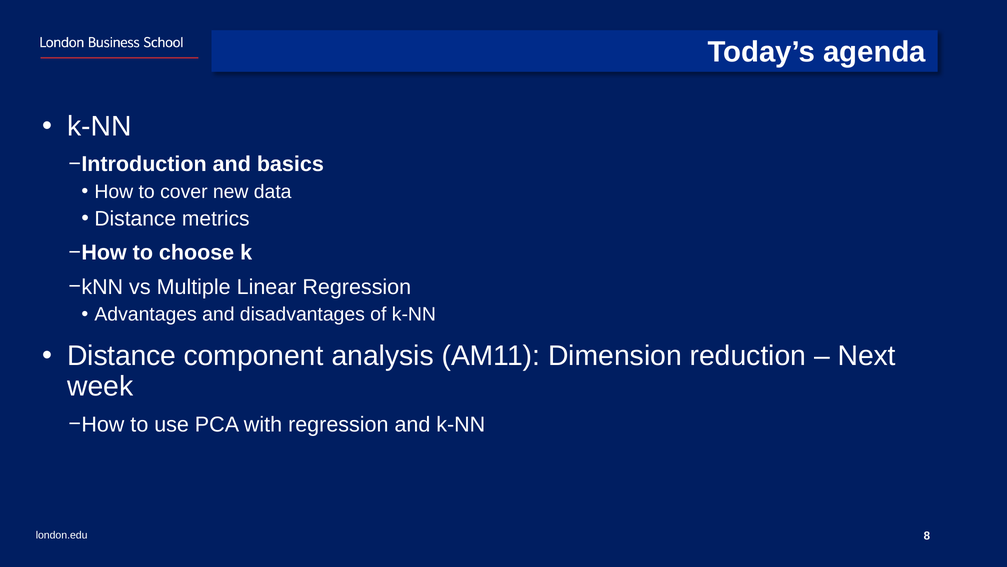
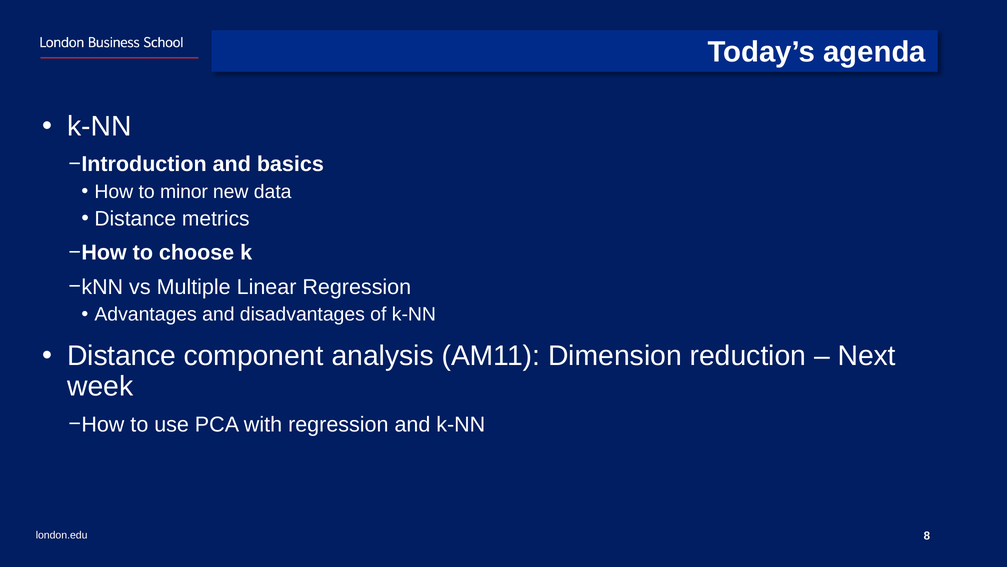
cover: cover -> minor
